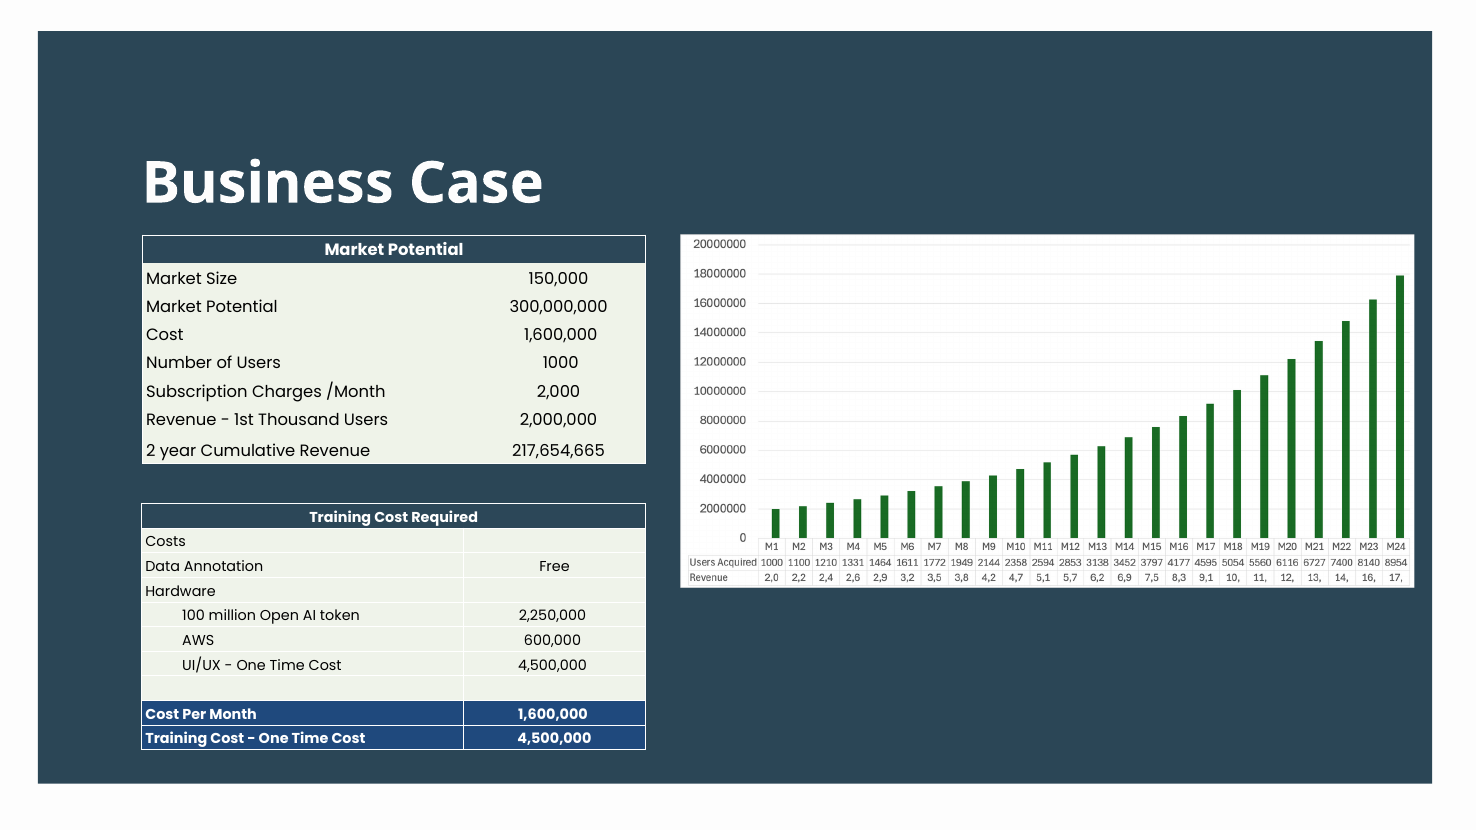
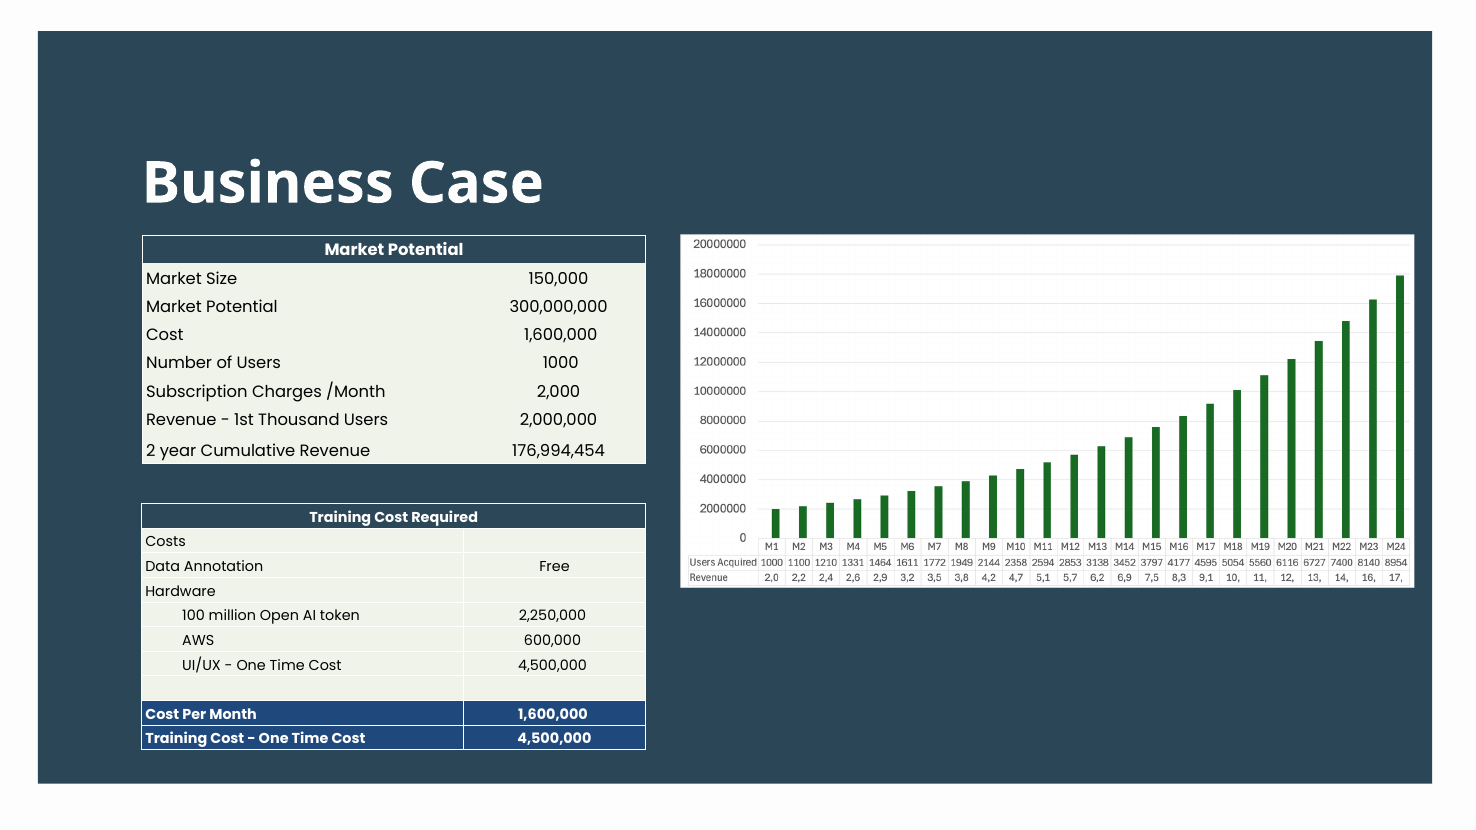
217,654,665: 217,654,665 -> 176,994,454
